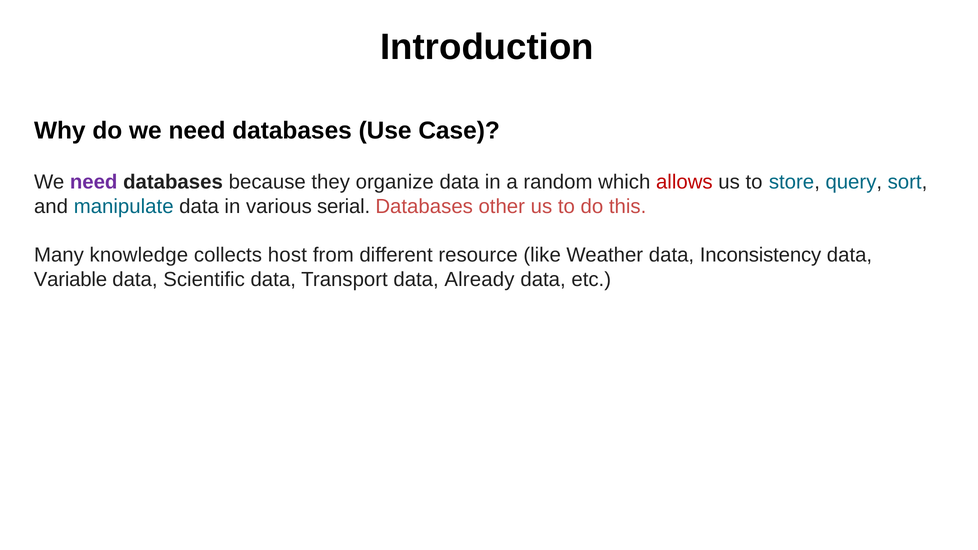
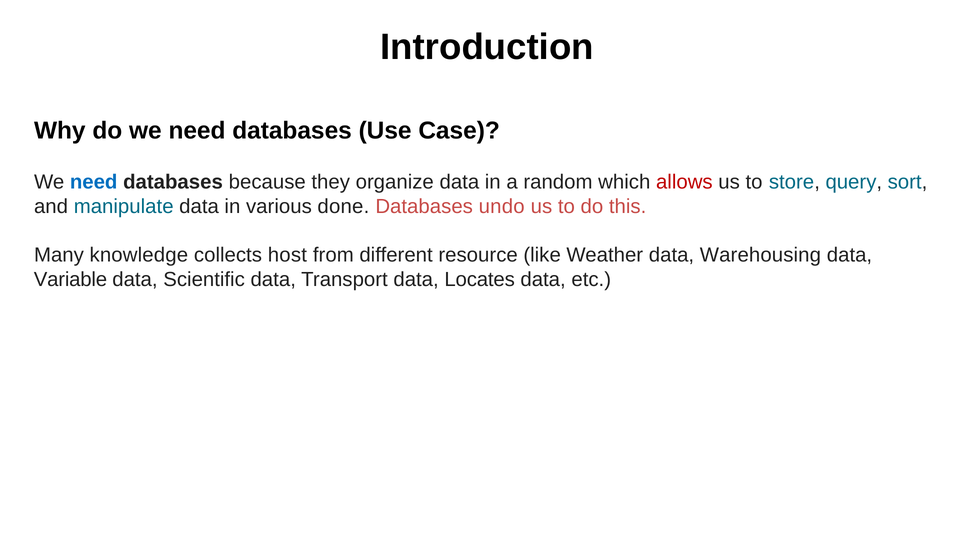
need at (94, 182) colour: purple -> blue
serial: serial -> done
other: other -> undo
Inconsistency: Inconsistency -> Warehousing
Already: Already -> Locates
